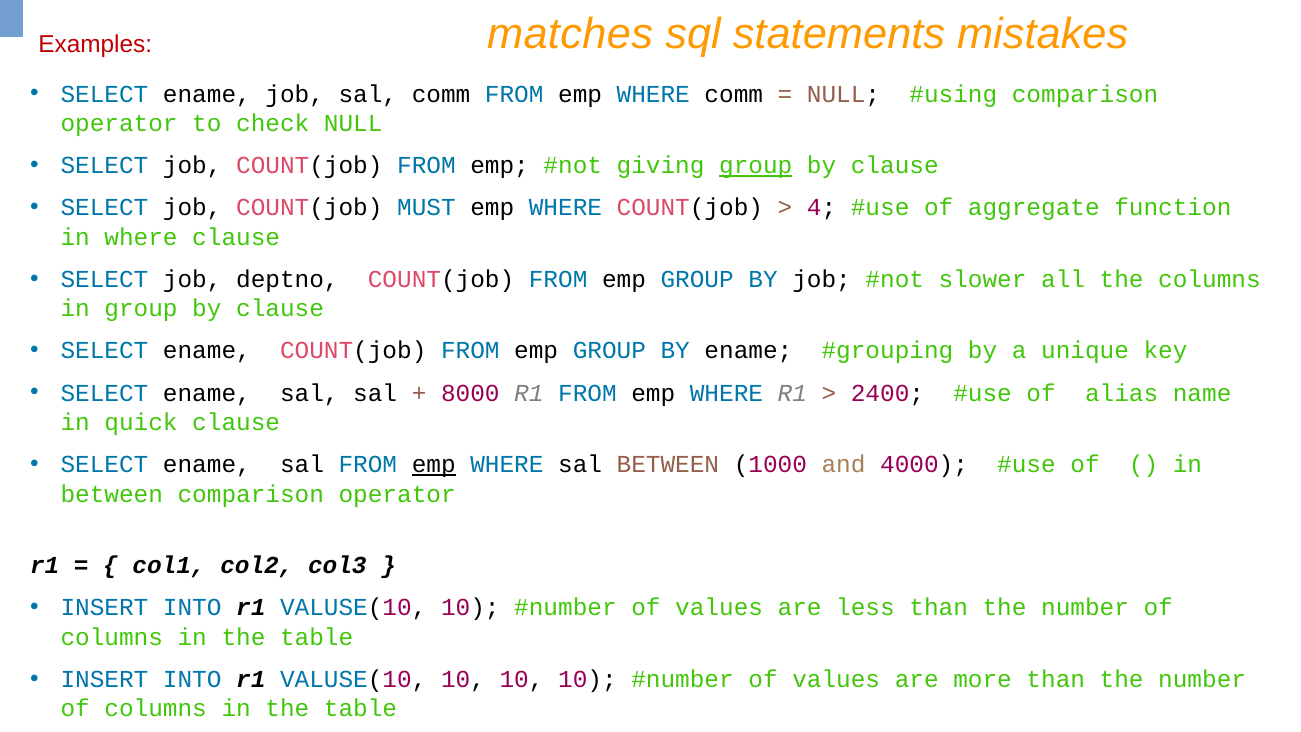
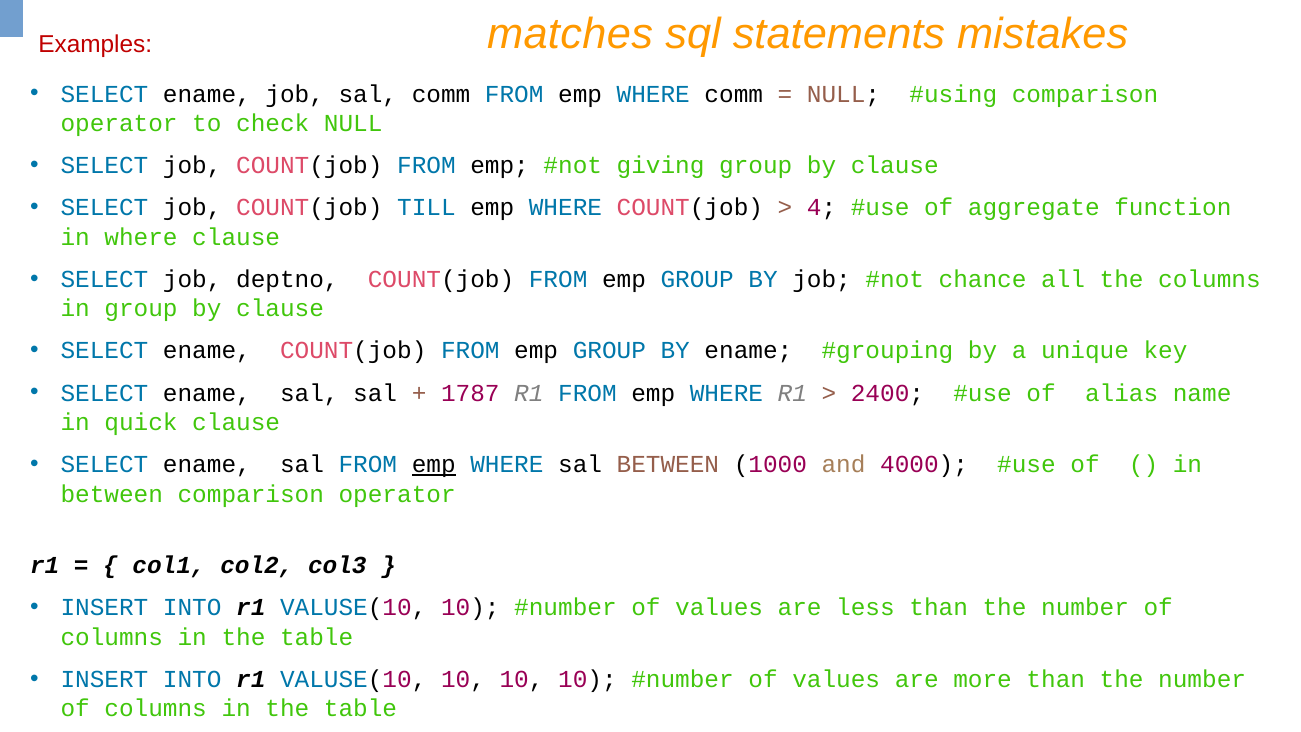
group at (756, 166) underline: present -> none
MUST: MUST -> TILL
slower: slower -> chance
8000: 8000 -> 1787
